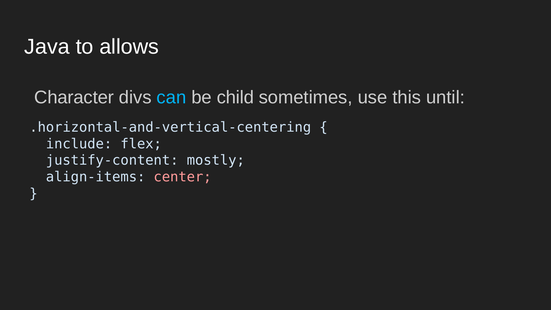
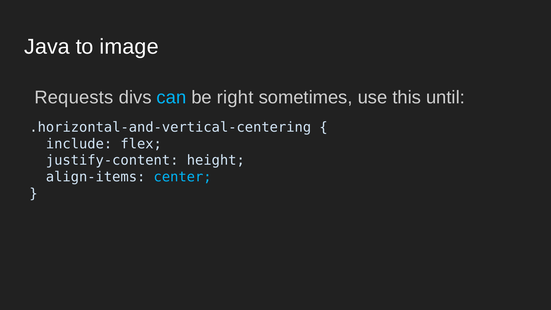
allows: allows -> image
Character: Character -> Requests
child: child -> right
mostly: mostly -> height
center colour: pink -> light blue
